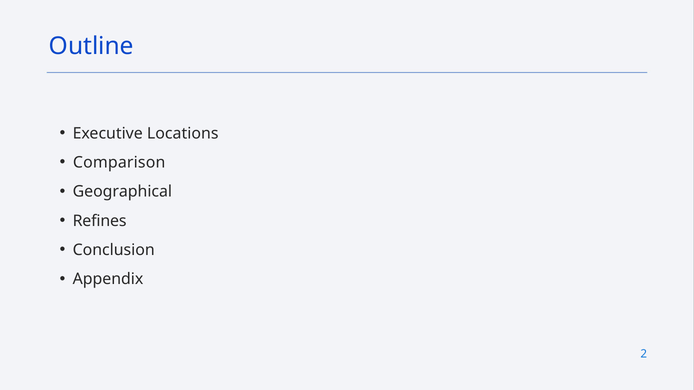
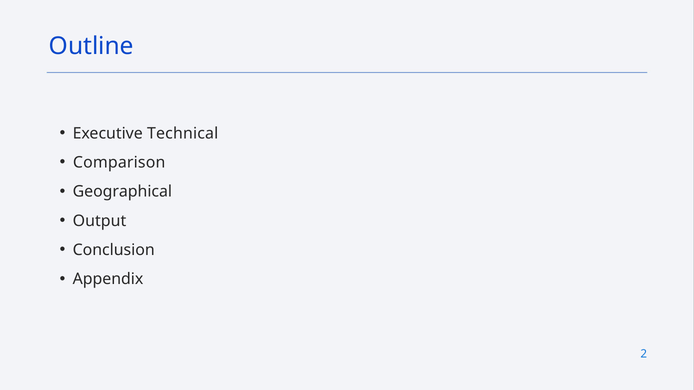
Locations: Locations -> Technical
Refines: Refines -> Output
